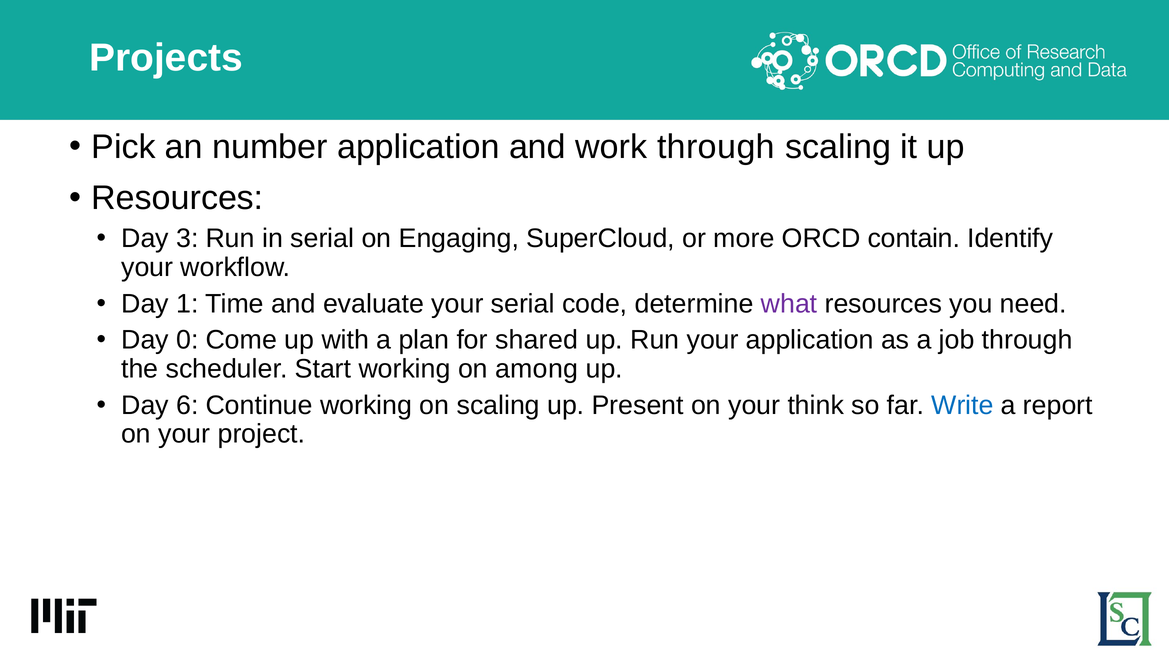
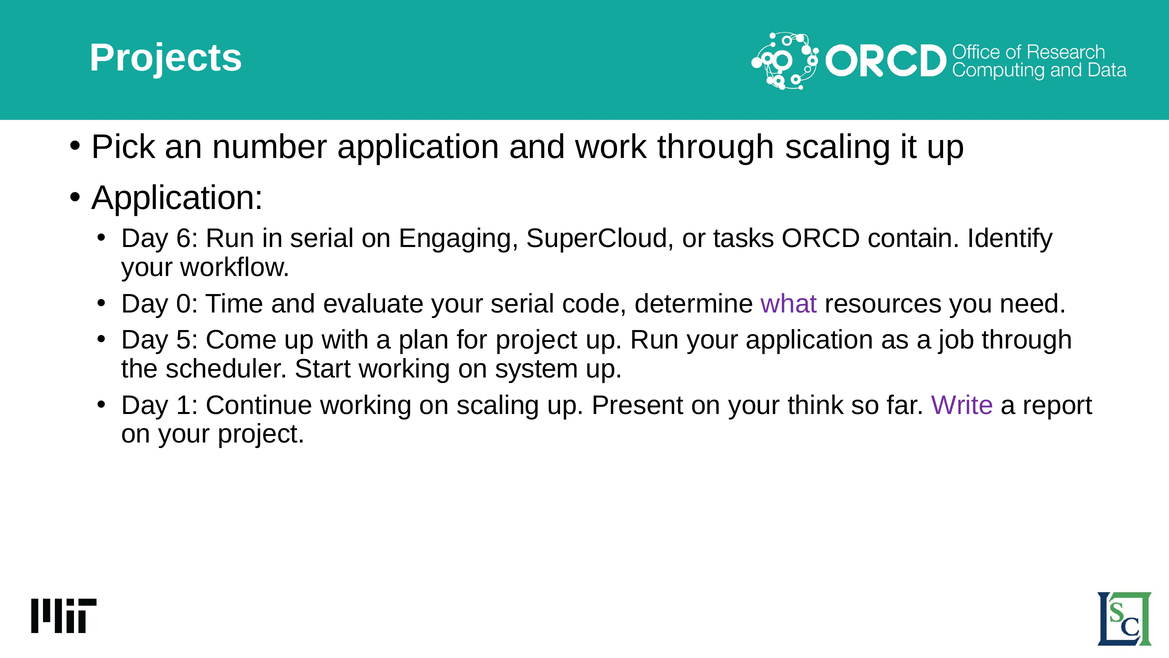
Resources at (177, 198): Resources -> Application
3: 3 -> 6
more: more -> tasks
1: 1 -> 0
0: 0 -> 5
for shared: shared -> project
among: among -> system
6: 6 -> 1
Write colour: blue -> purple
